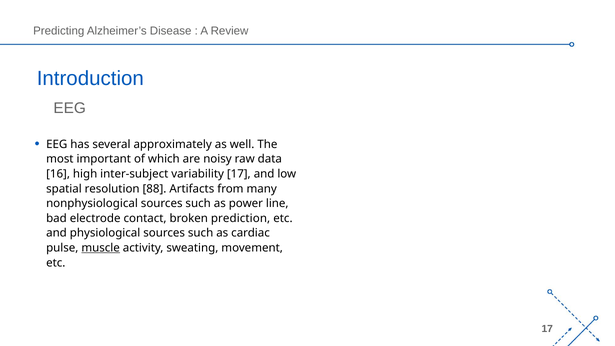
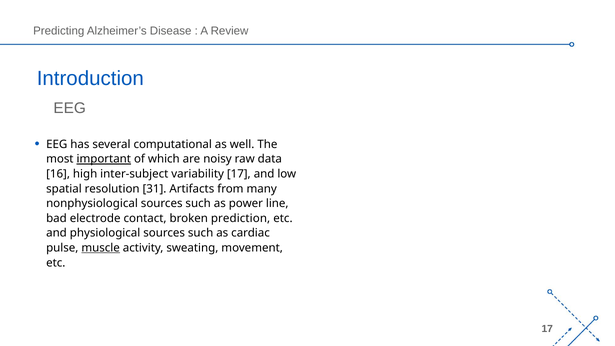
approximately: approximately -> computational
important underline: none -> present
88: 88 -> 31
